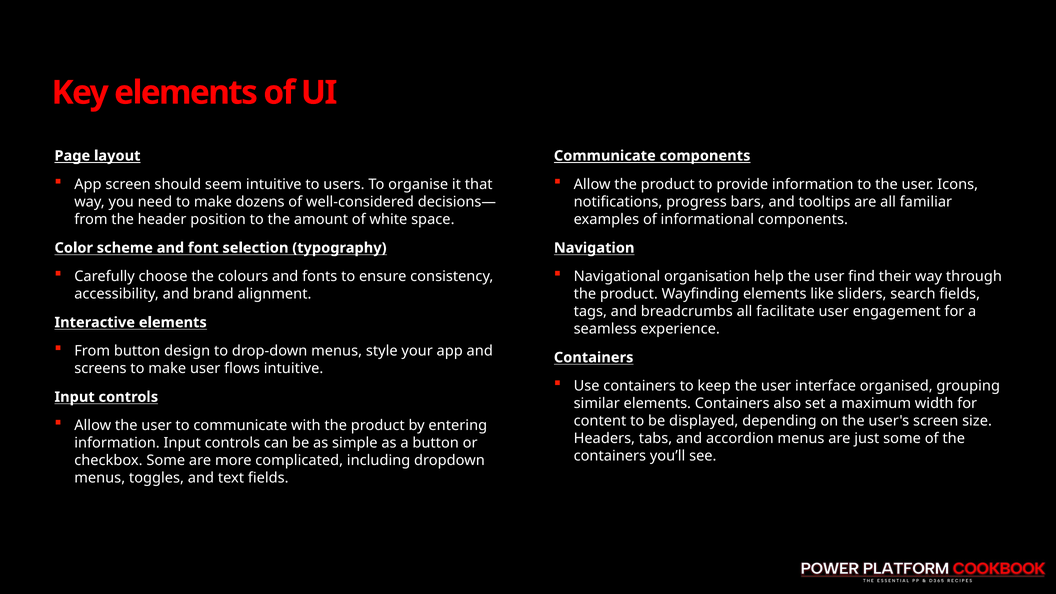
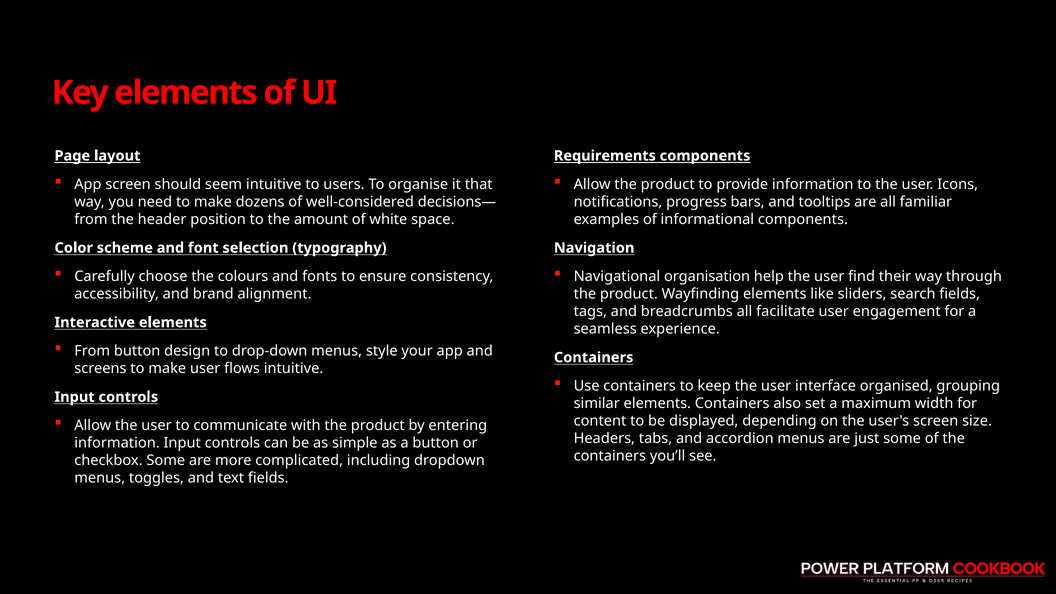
Communicate at (605, 156): Communicate -> Requirements
